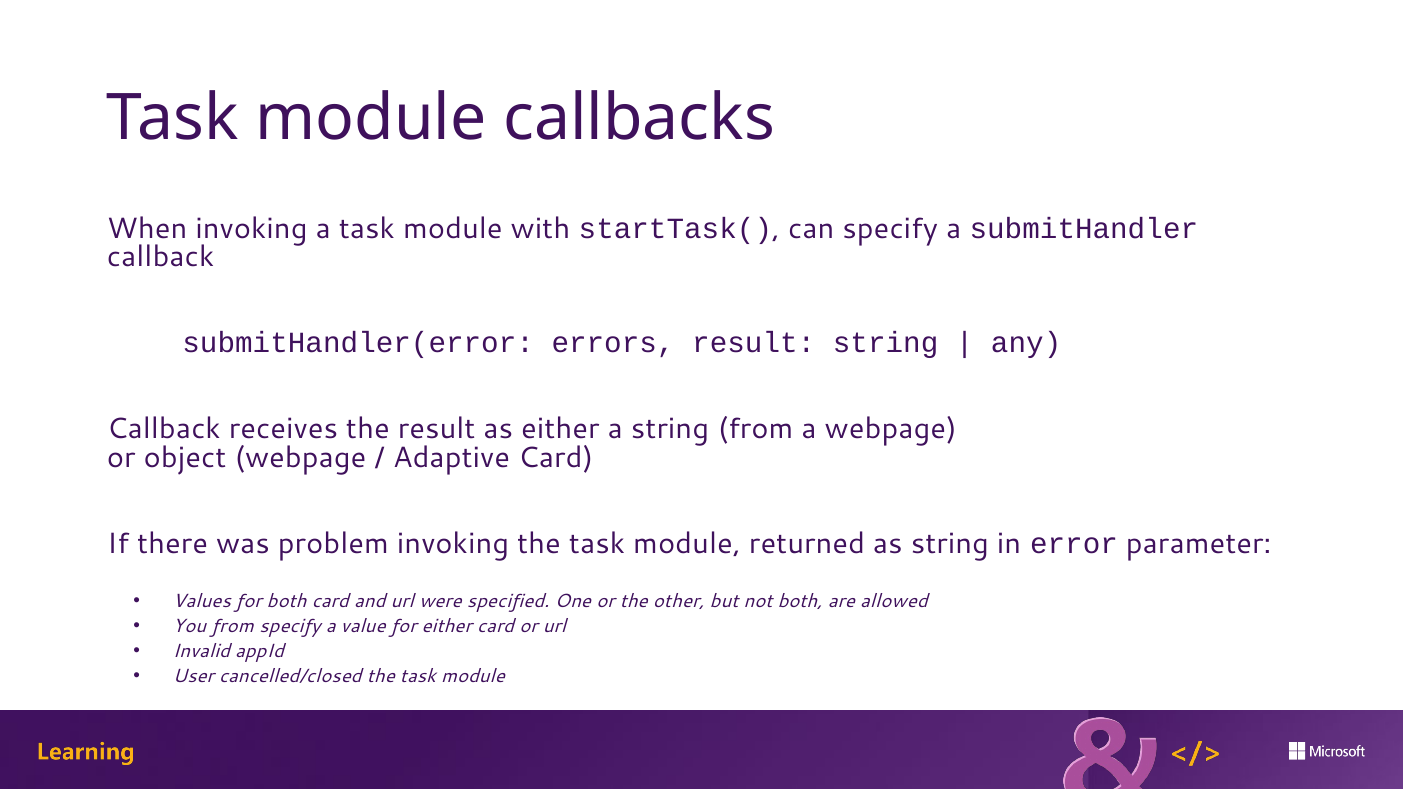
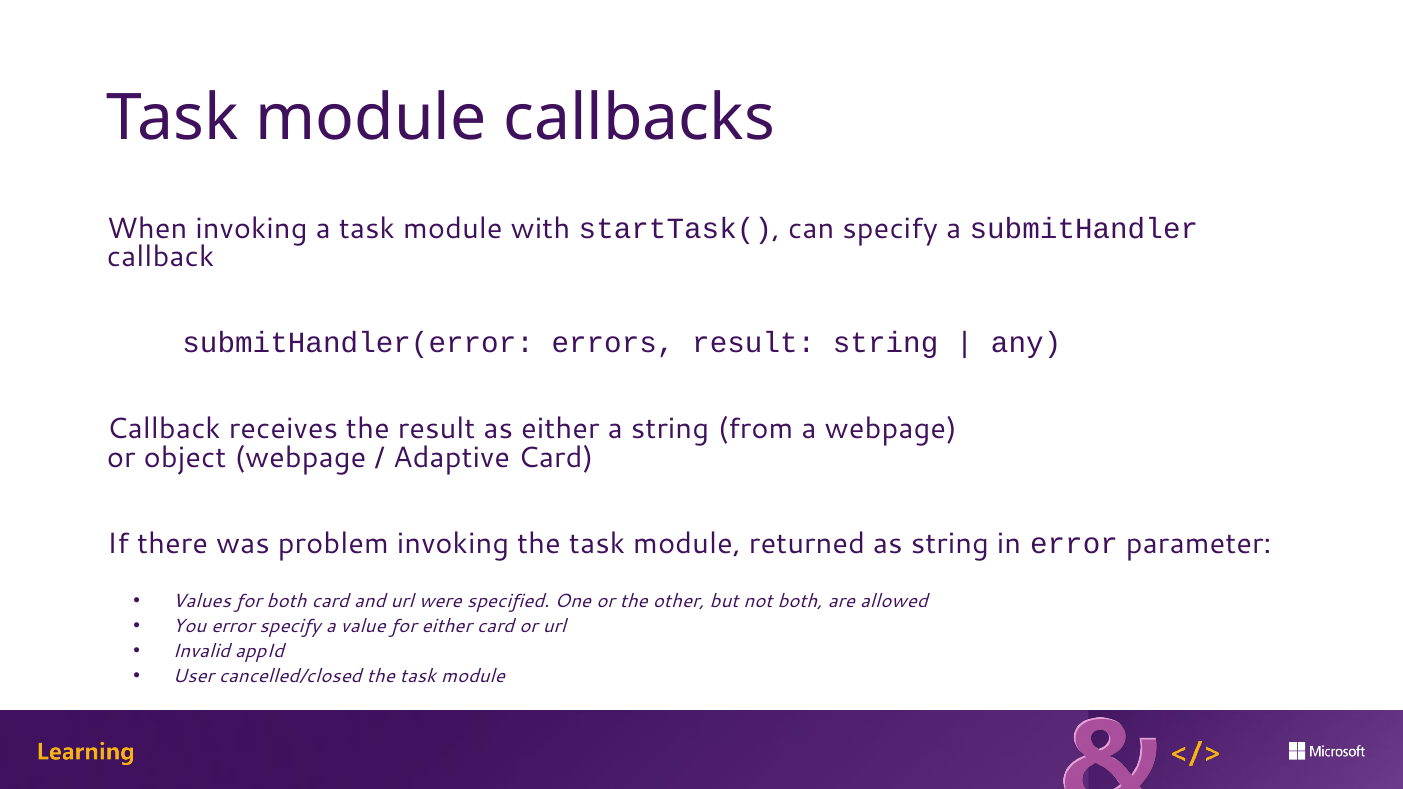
You from: from -> error
